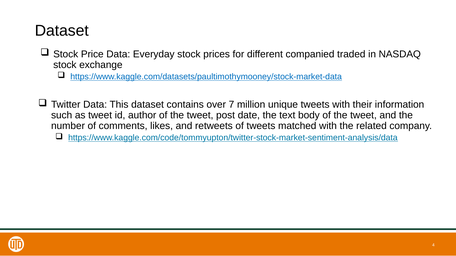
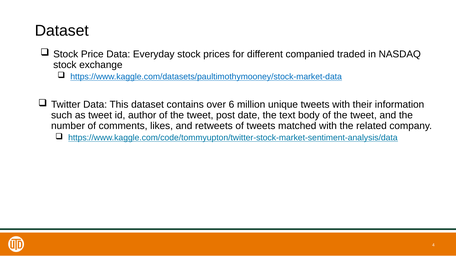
7: 7 -> 6
